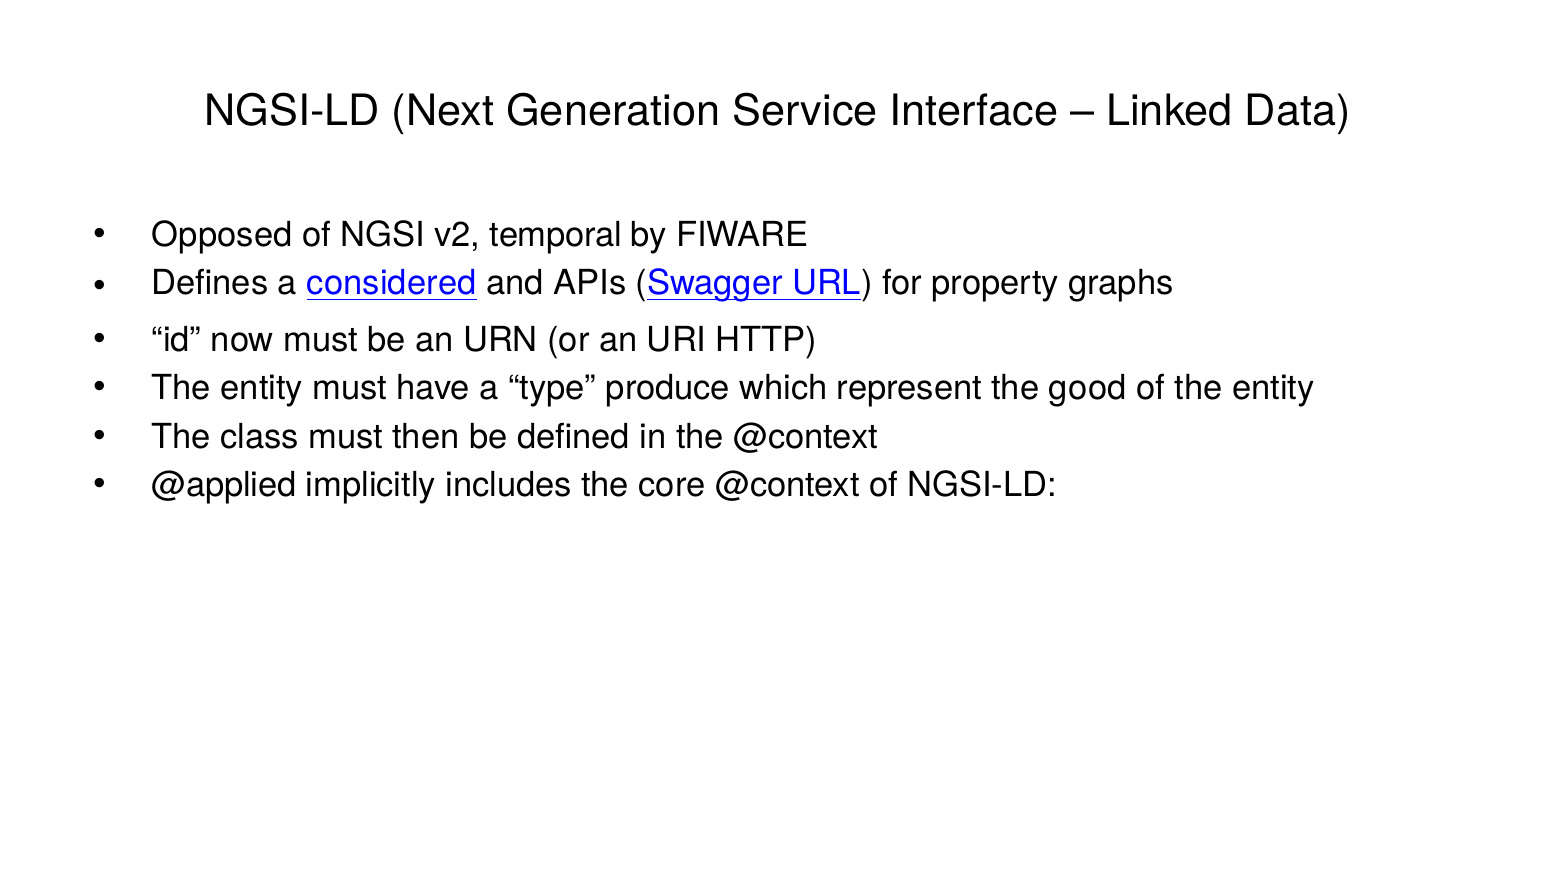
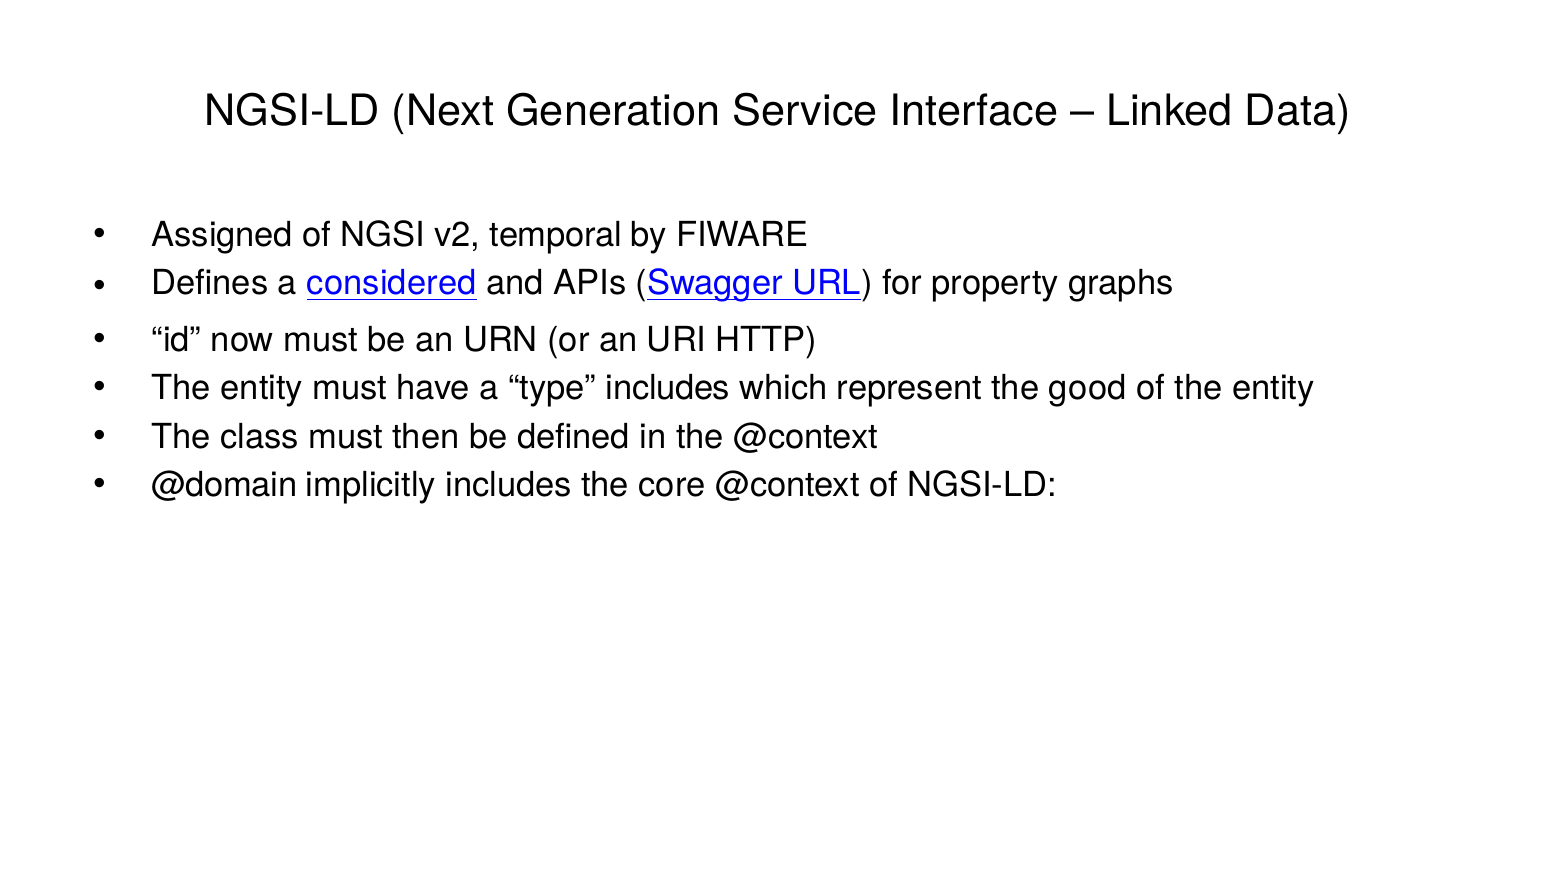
Opposed: Opposed -> Assigned
type produce: produce -> includes
@applied: @applied -> @domain
